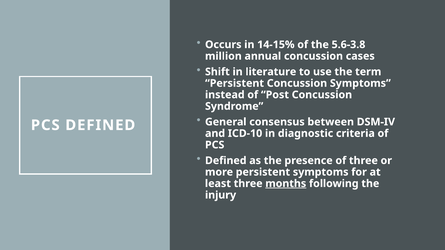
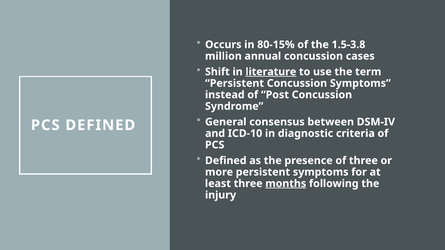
14-15%: 14-15% -> 80-15%
5.6-3.8: 5.6-3.8 -> 1.5-3.8
literature underline: none -> present
